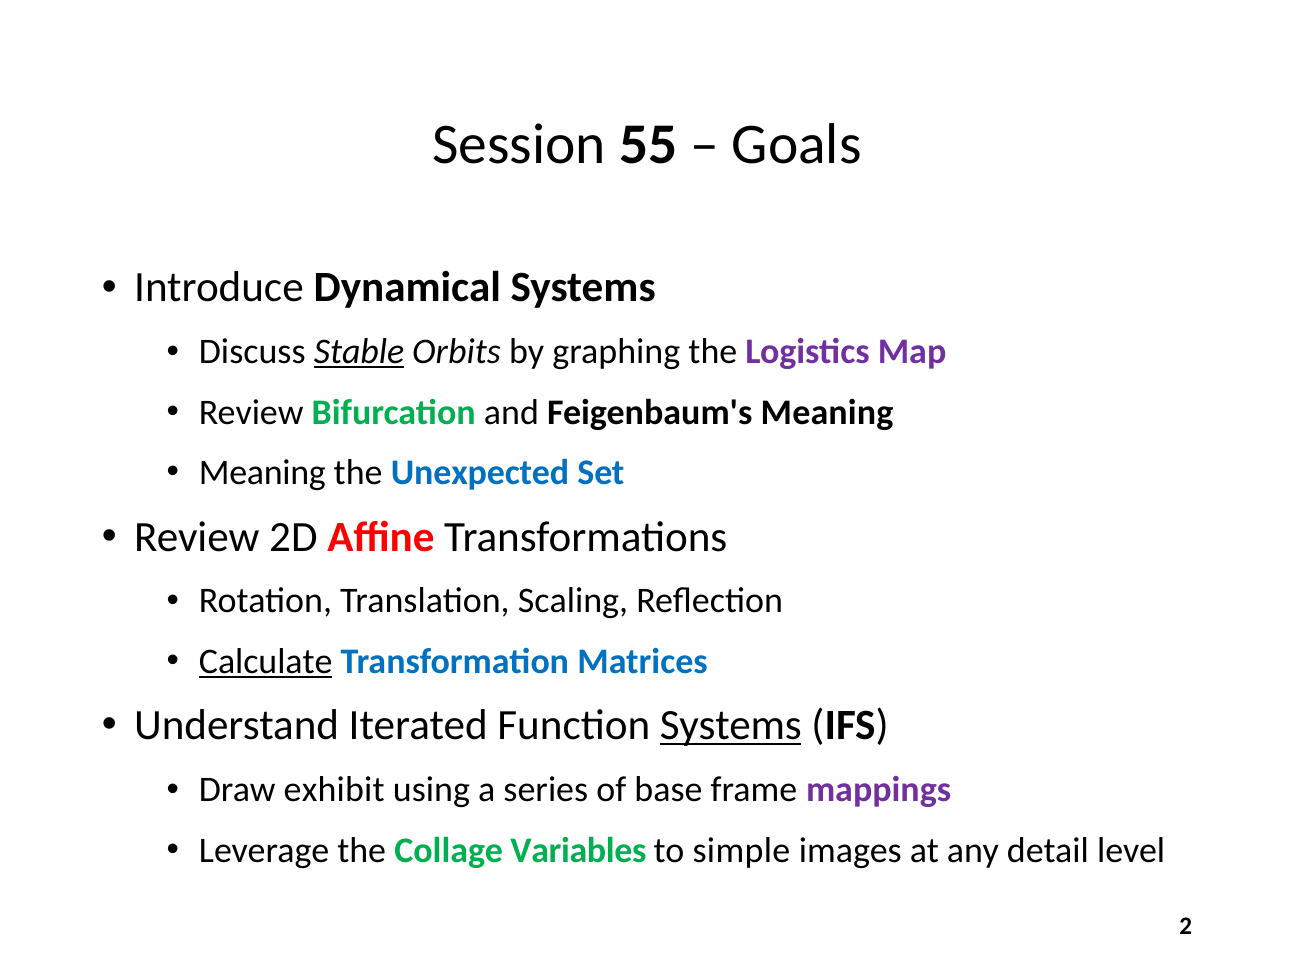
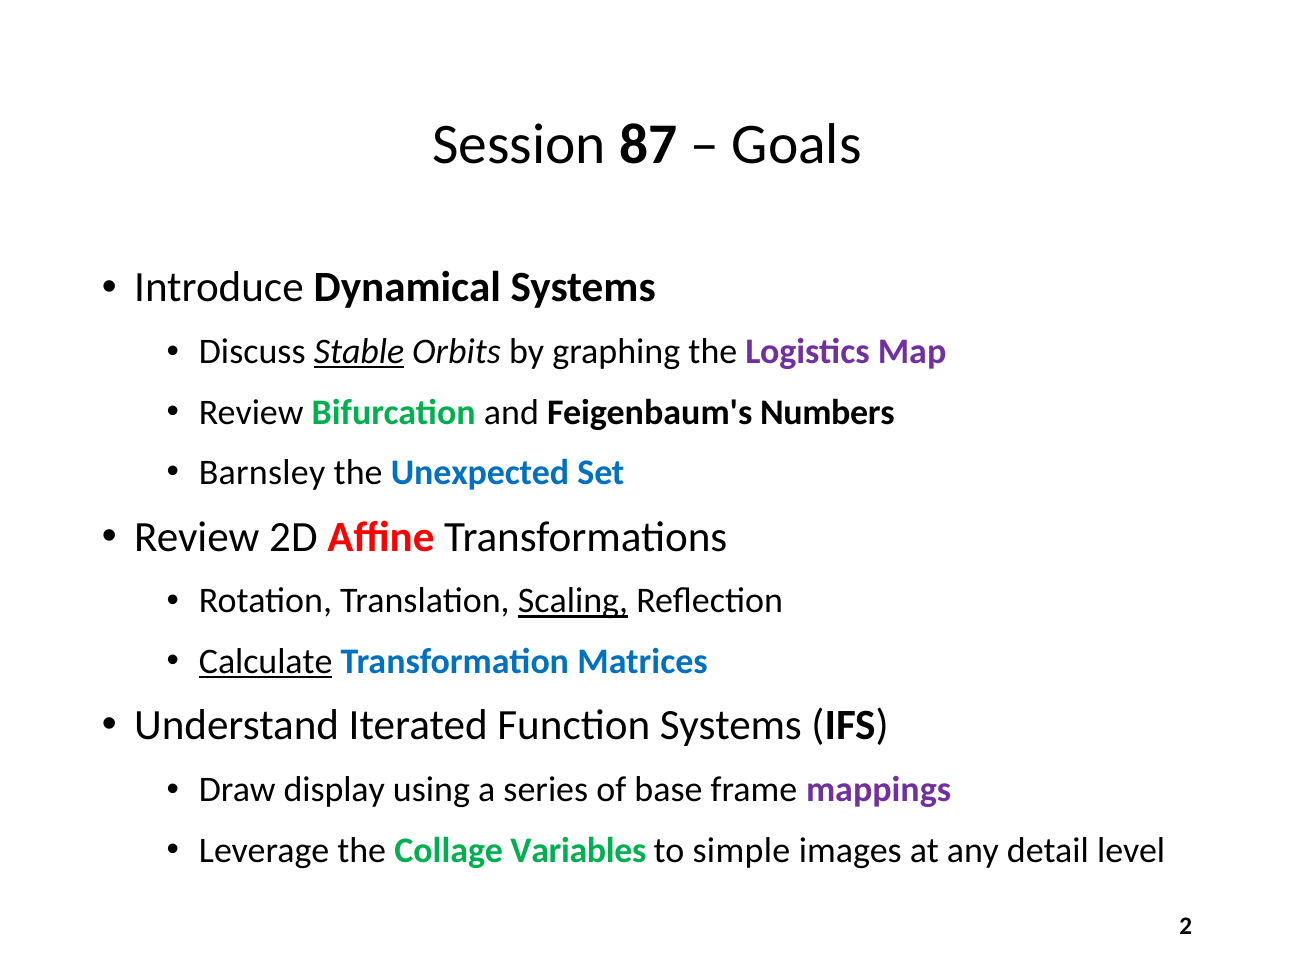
55: 55 -> 87
Feigenbaum's Meaning: Meaning -> Numbers
Meaning at (262, 473): Meaning -> Barnsley
Scaling underline: none -> present
Systems at (731, 726) underline: present -> none
exhibit: exhibit -> display
